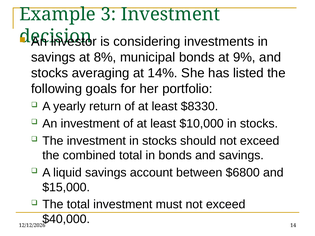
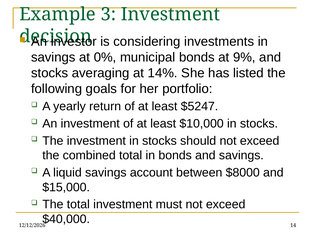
8%: 8% -> 0%
$8330: $8330 -> $5247
$6800: $6800 -> $8000
